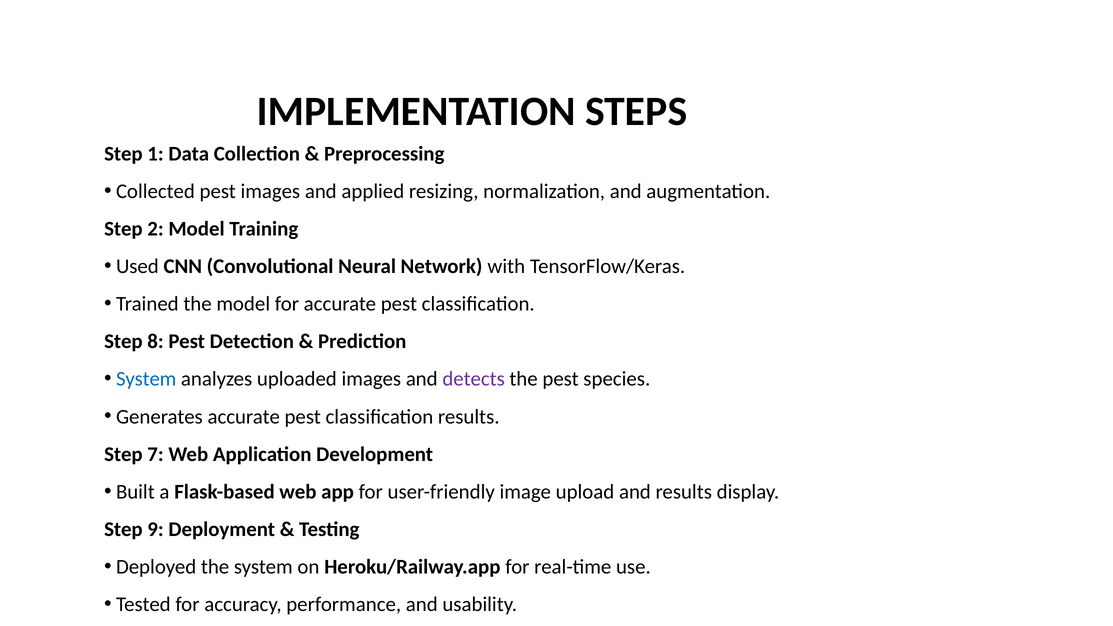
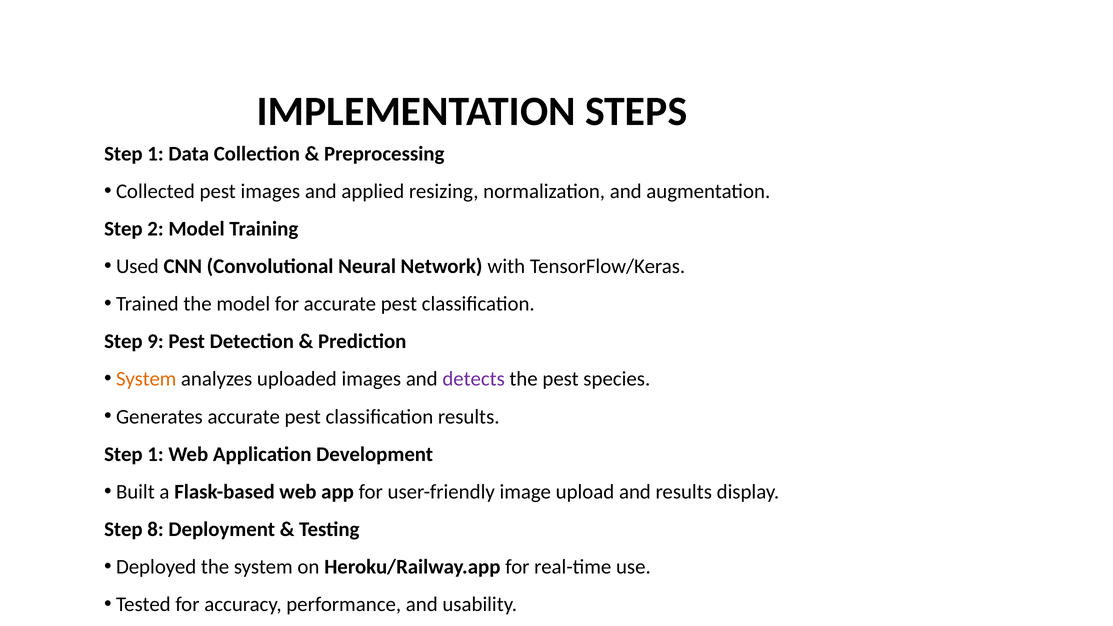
8: 8 -> 9
System at (146, 379) colour: blue -> orange
7 at (155, 454): 7 -> 1
9: 9 -> 8
